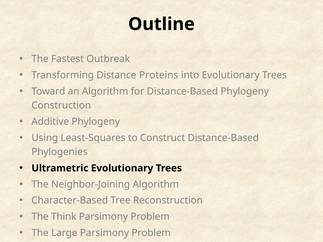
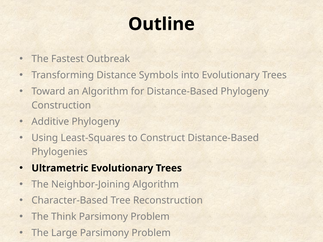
Proteins: Proteins -> Symbols
